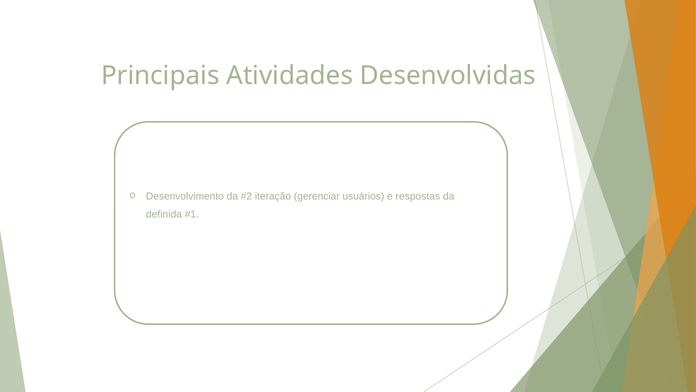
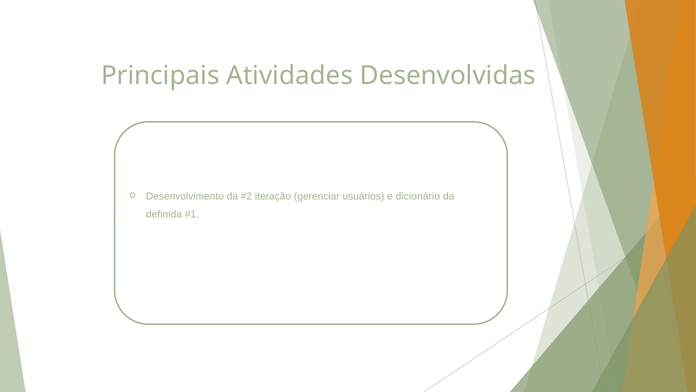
respostas: respostas -> dicionário
